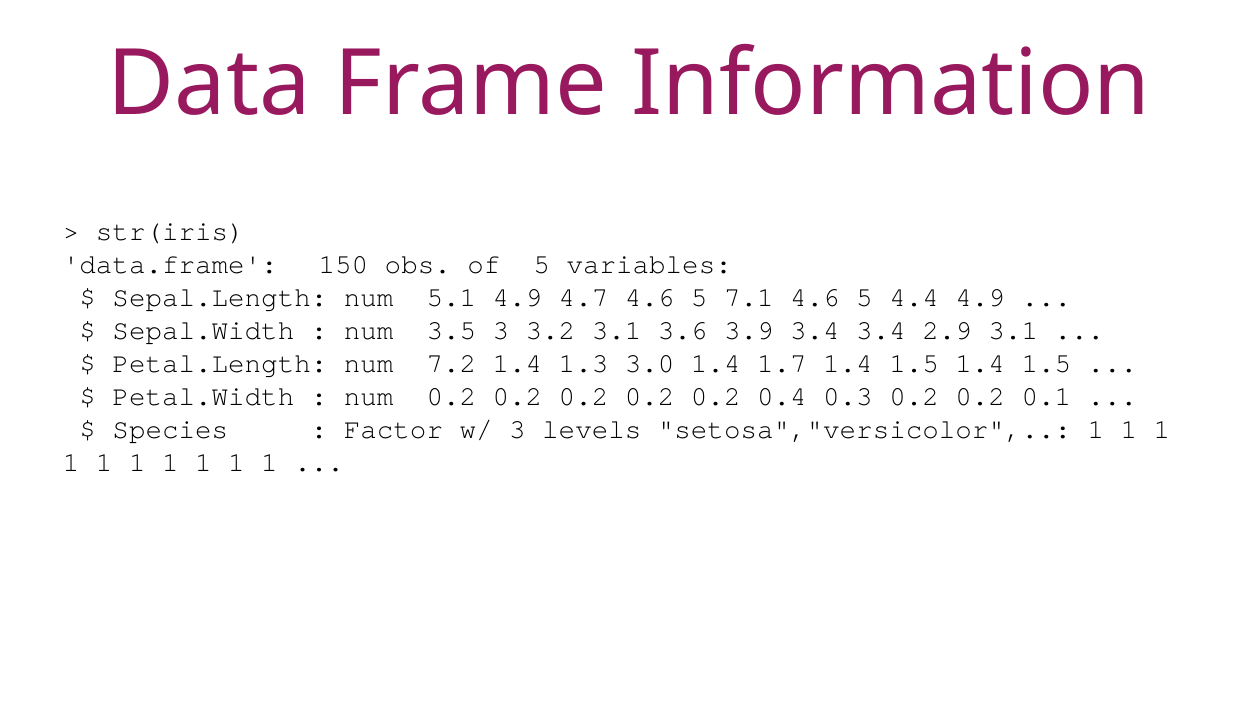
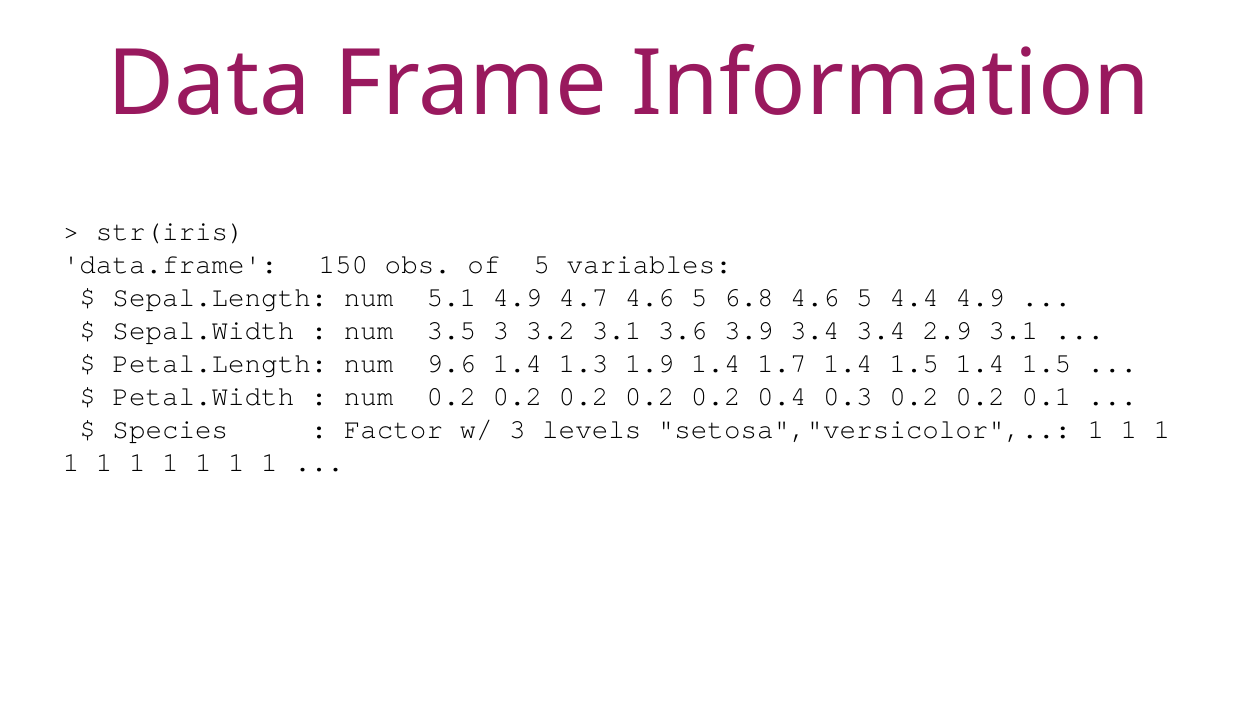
7.1: 7.1 -> 6.8
7.2: 7.2 -> 9.6
3.0: 3.0 -> 1.9
